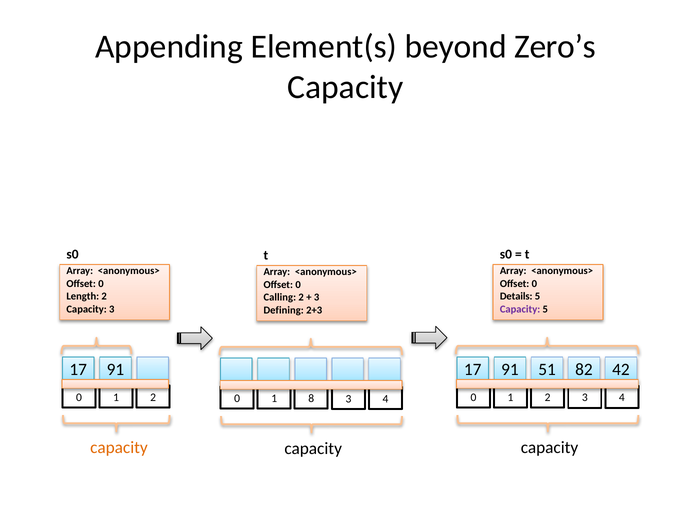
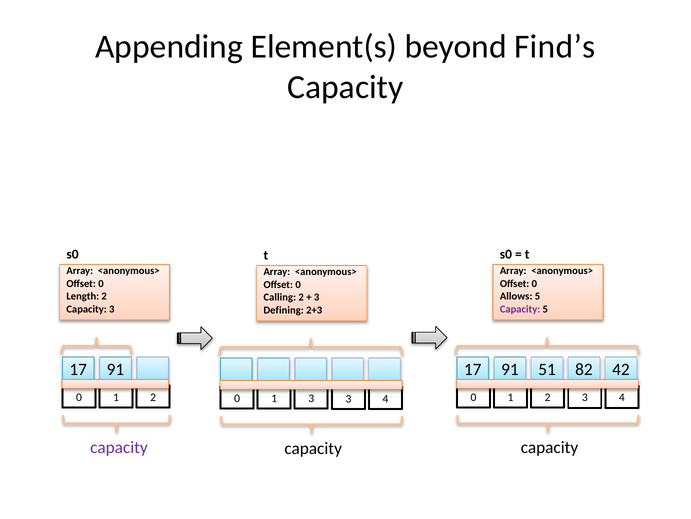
Zero’s: Zero’s -> Find’s
Details: Details -> Allows
1 8: 8 -> 3
capacity at (119, 447) colour: orange -> purple
